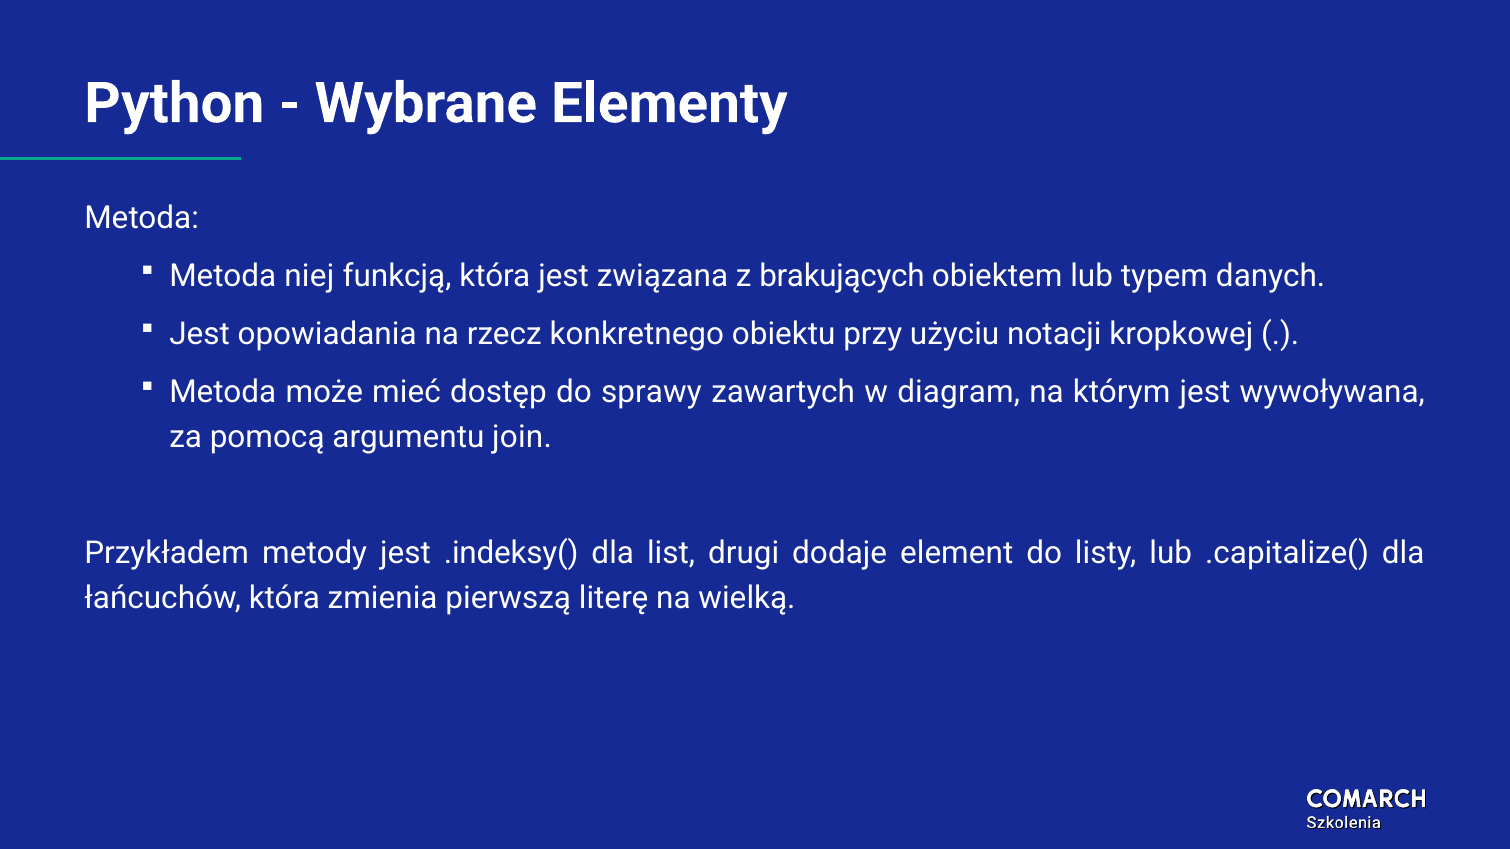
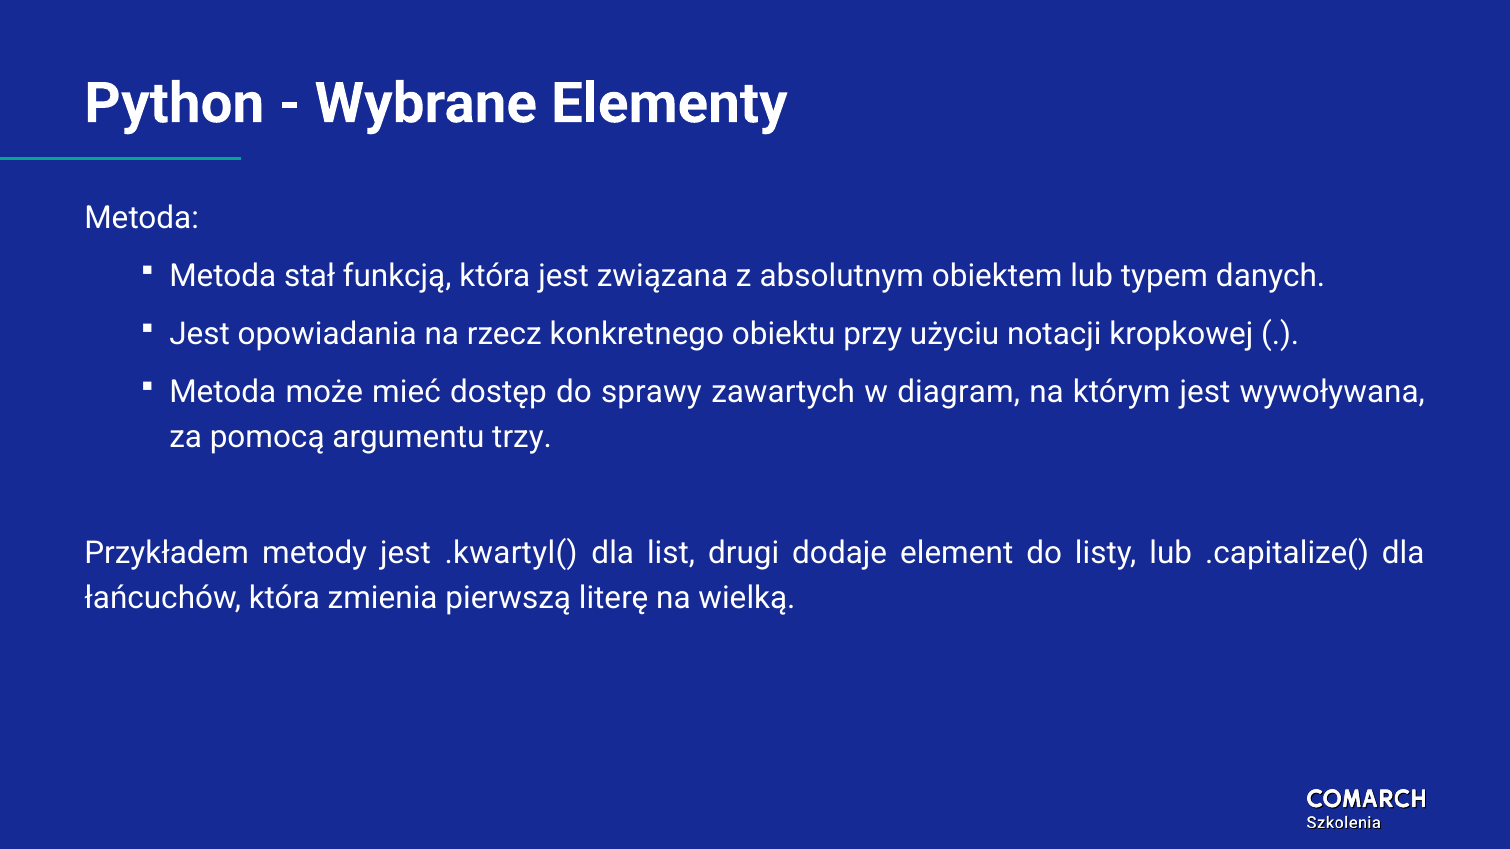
niej: niej -> stał
brakujących: brakujących -> absolutnym
join: join -> trzy
.indeksy(: .indeksy( -> .kwartyl(
